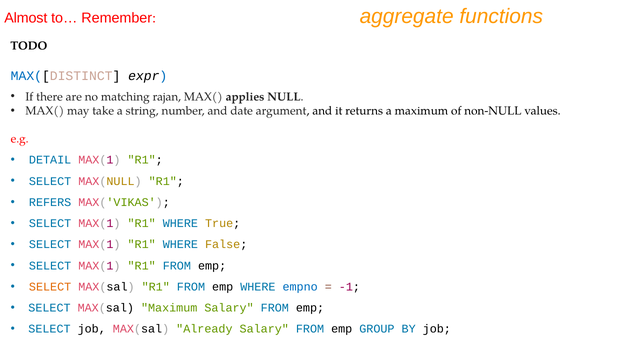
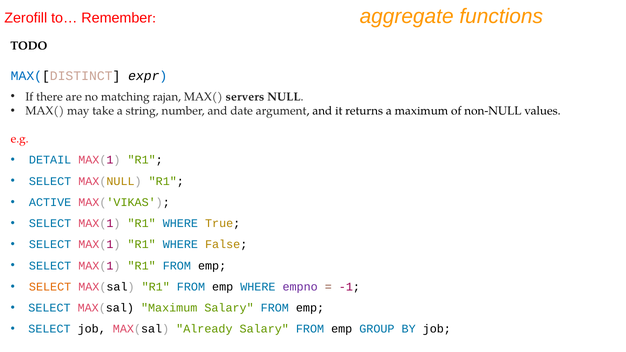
Almost: Almost -> Zerofill
applies: applies -> servers
REFERS: REFERS -> ACTIVE
empno colour: blue -> purple
